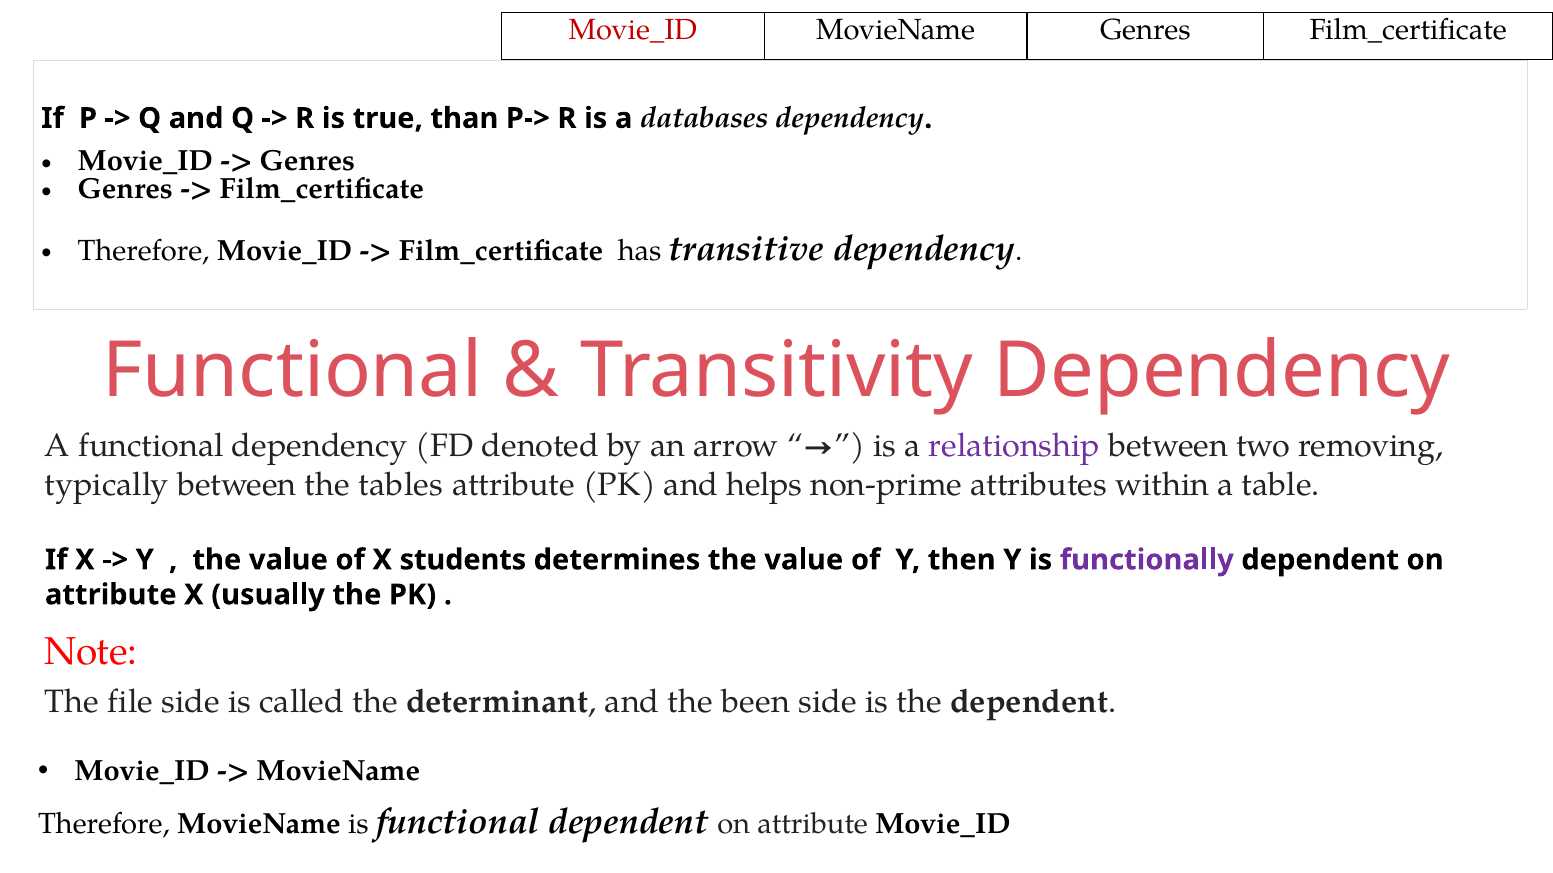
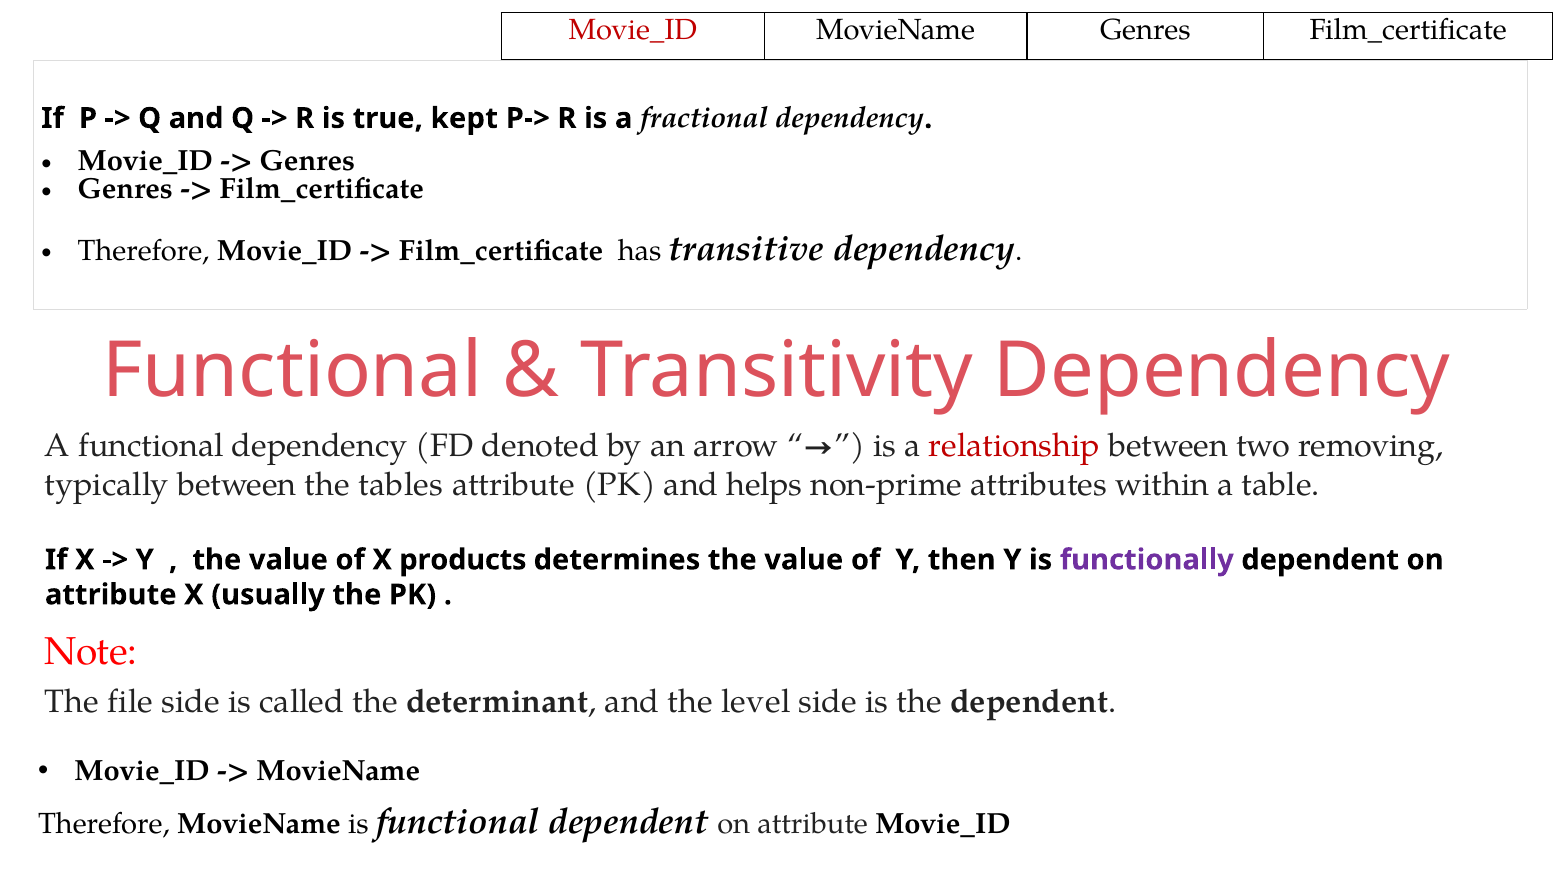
than: than -> kept
databases: databases -> fractional
relationship colour: purple -> red
students: students -> products
been: been -> level
